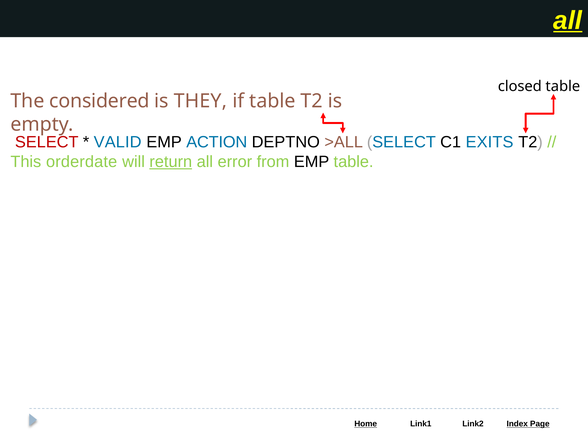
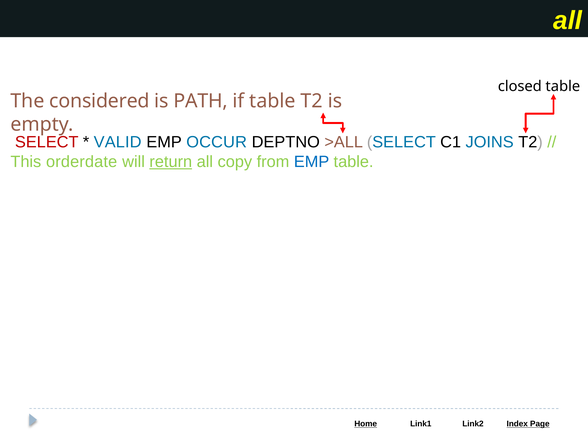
all at (568, 20) underline: present -> none
THEY: THEY -> PATH
ACTION: ACTION -> OCCUR
EXITS: EXITS -> JOINS
error: error -> copy
EMP at (312, 162) colour: black -> blue
